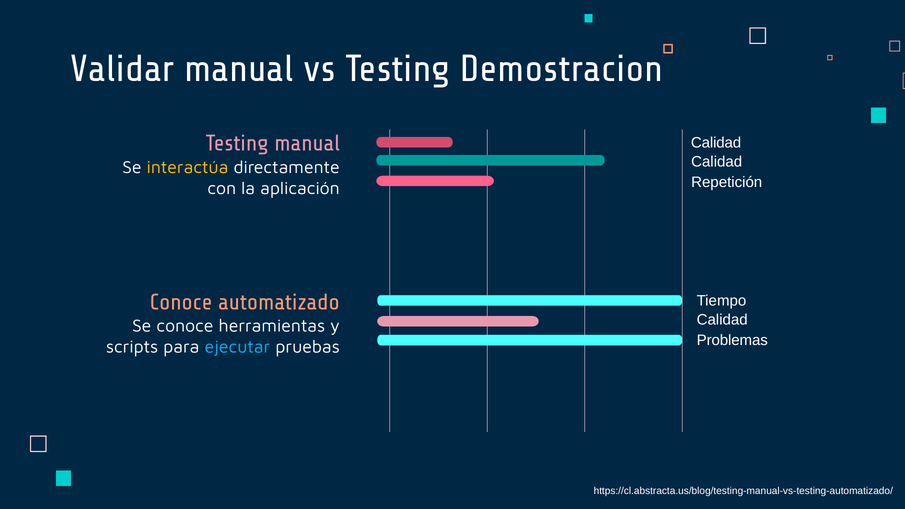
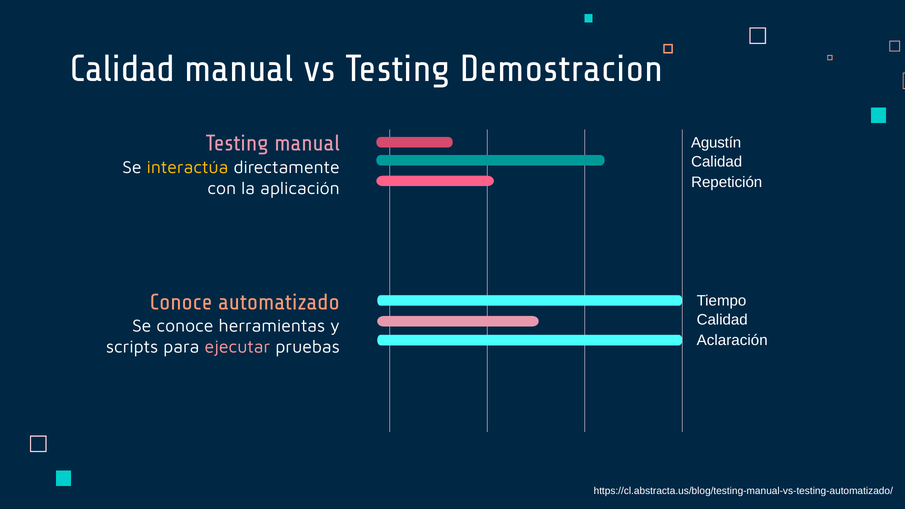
Validar at (122, 69): Validar -> Calidad
Calidad at (716, 143): Calidad -> Agustín
Problemas: Problemas -> Aclaración
ejecutar colour: light blue -> pink
